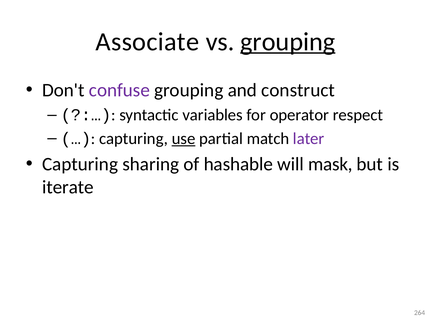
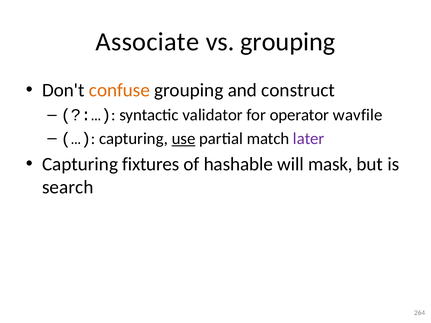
grouping at (288, 42) underline: present -> none
confuse colour: purple -> orange
variables: variables -> validator
respect: respect -> wavfile
sharing: sharing -> fixtures
iterate: iterate -> search
